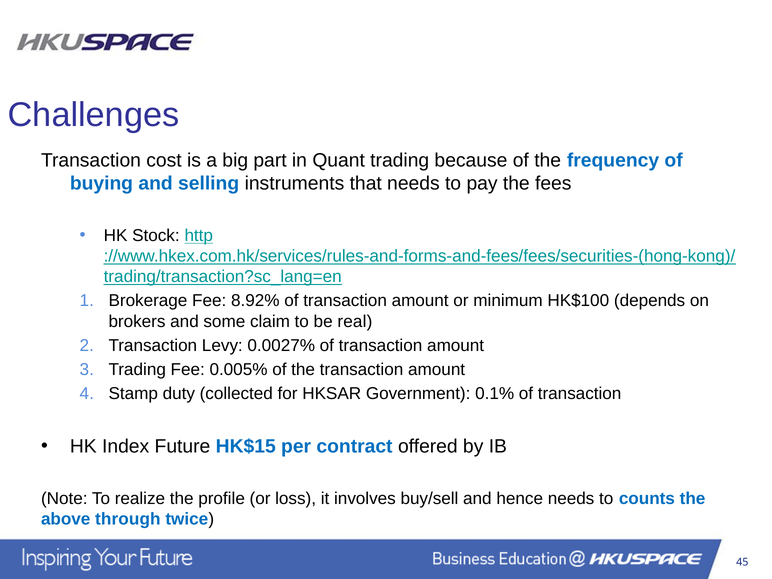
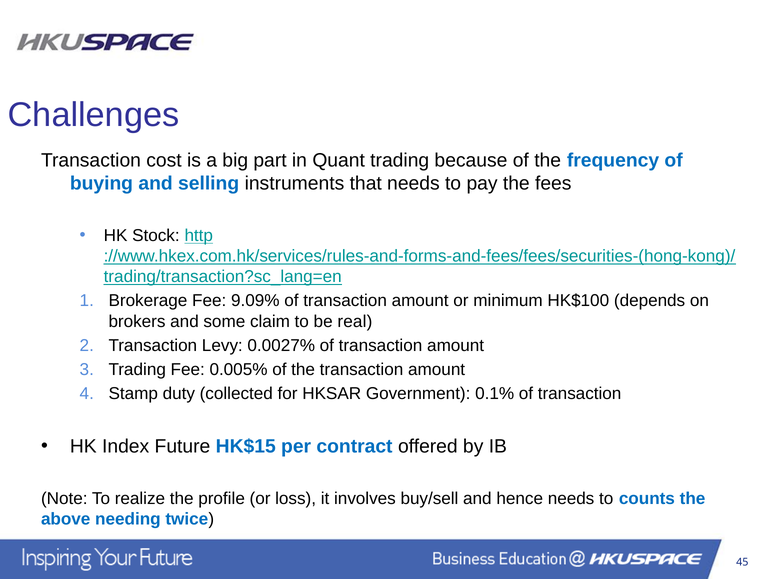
8.92%: 8.92% -> 9.09%
through: through -> needing
